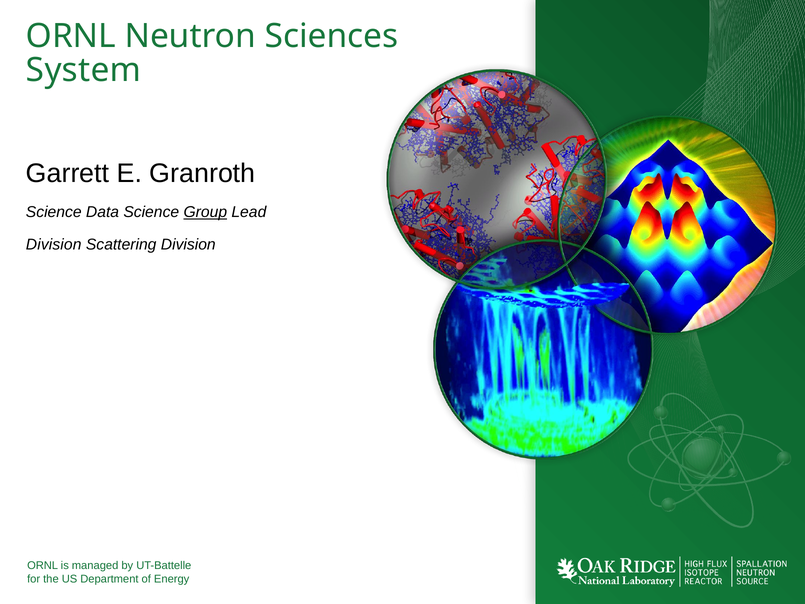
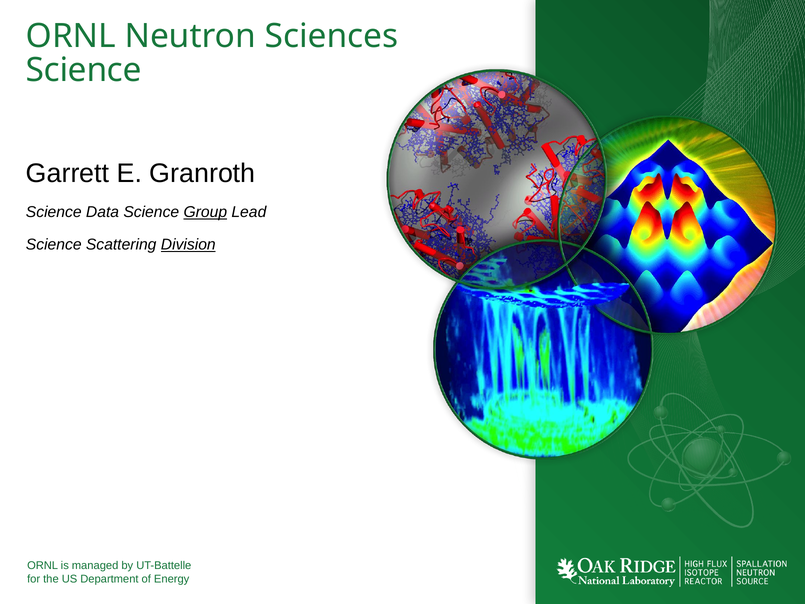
System at (83, 70): System -> Science
Division at (54, 245): Division -> Science
Division at (188, 245) underline: none -> present
